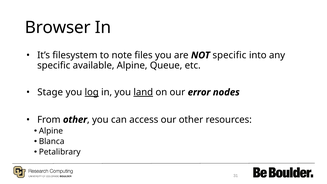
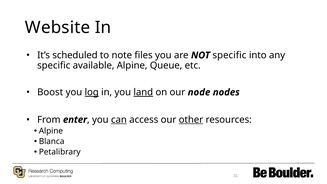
Browser: Browser -> Website
filesystem: filesystem -> scheduled
Stage: Stage -> Boost
error: error -> node
From other: other -> enter
can underline: none -> present
other at (191, 120) underline: none -> present
